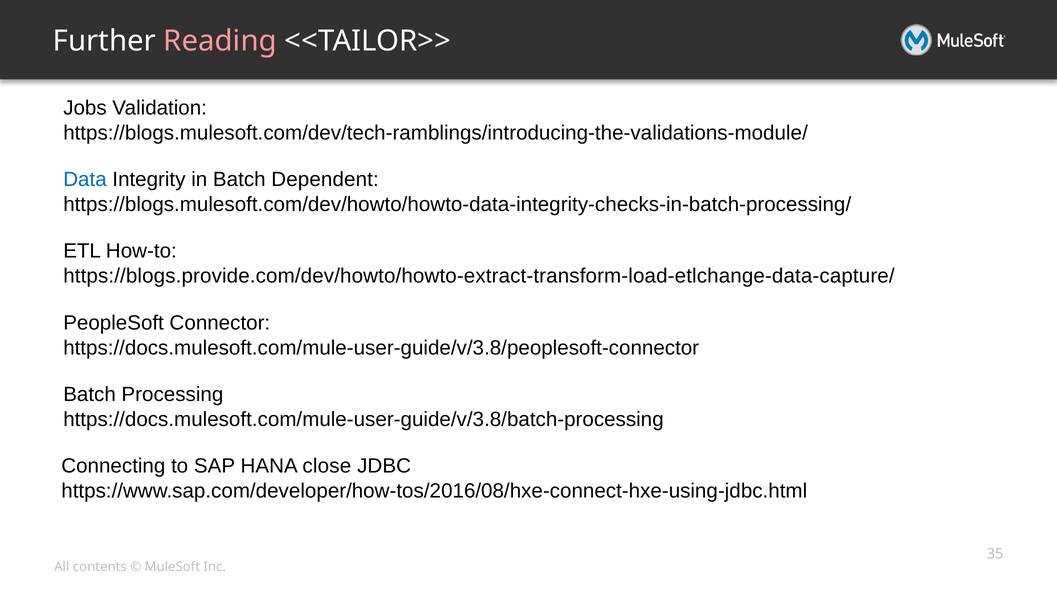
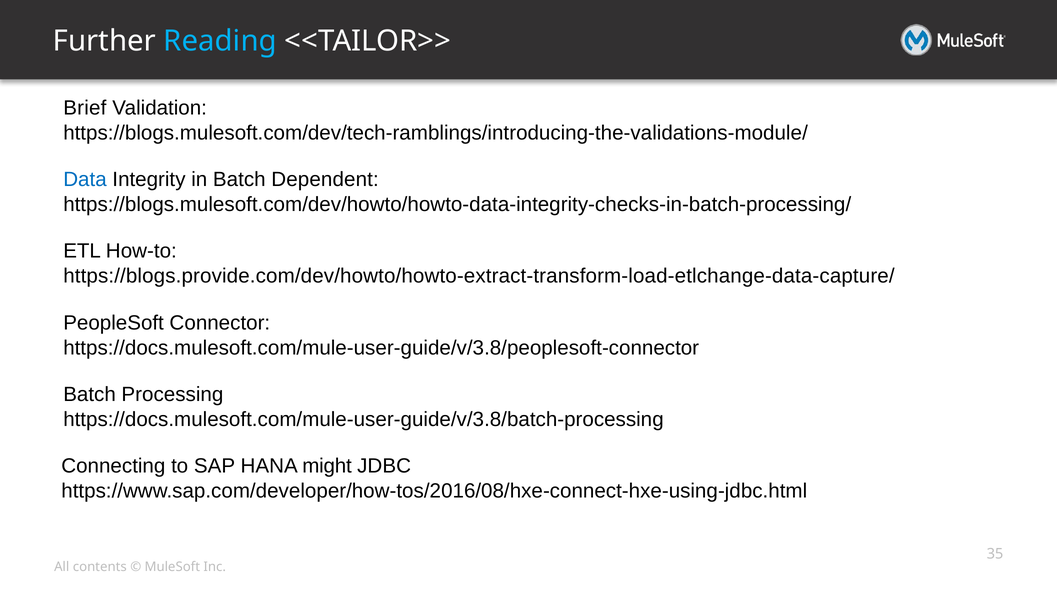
Reading colour: pink -> light blue
Jobs: Jobs -> Brief
close: close -> might
